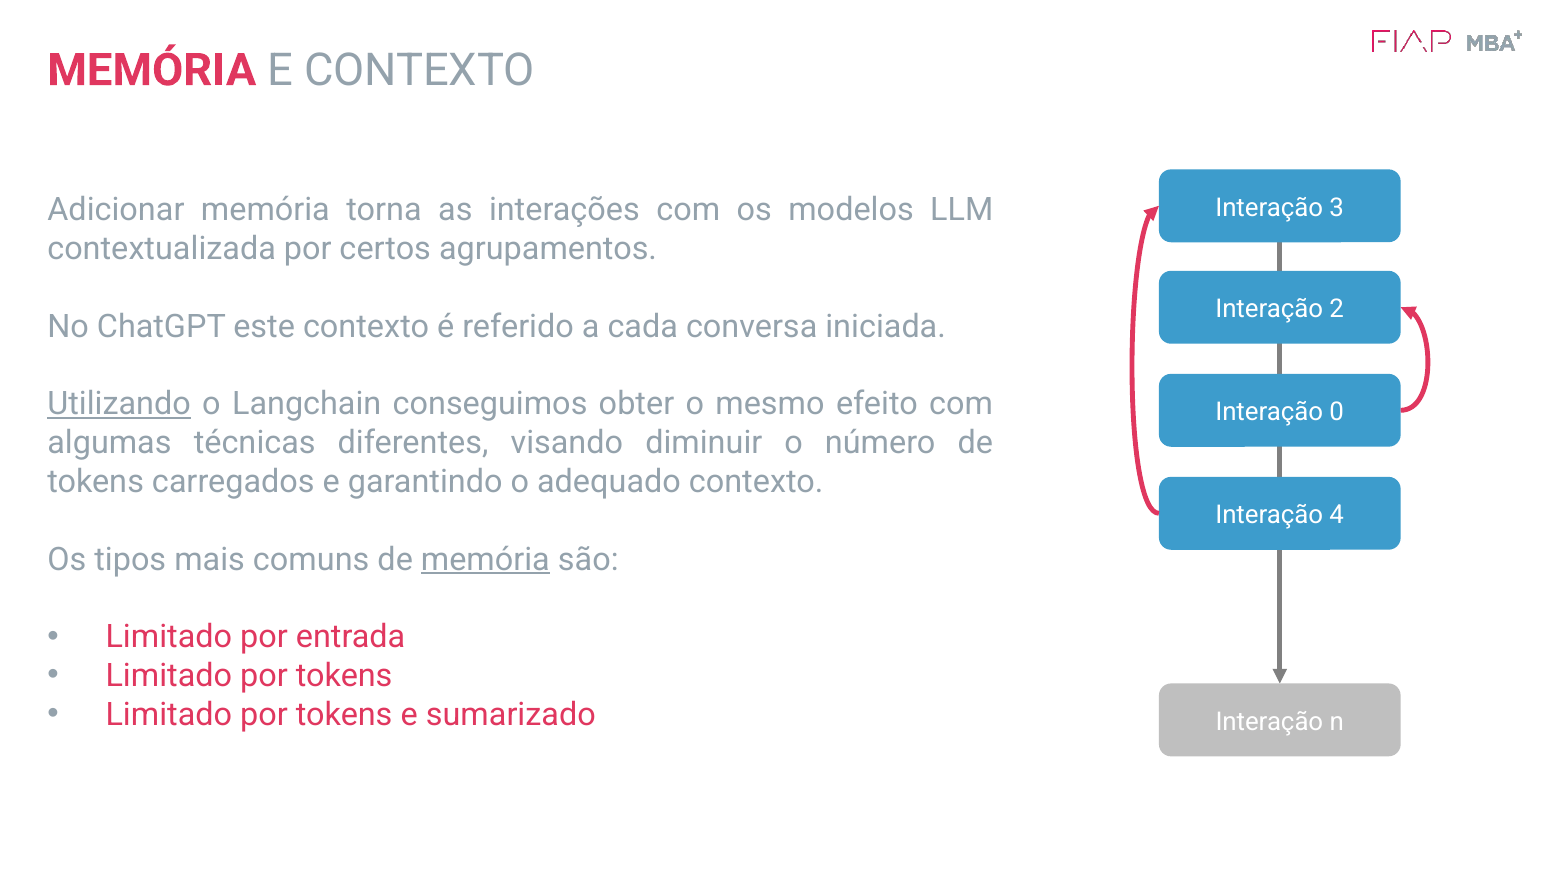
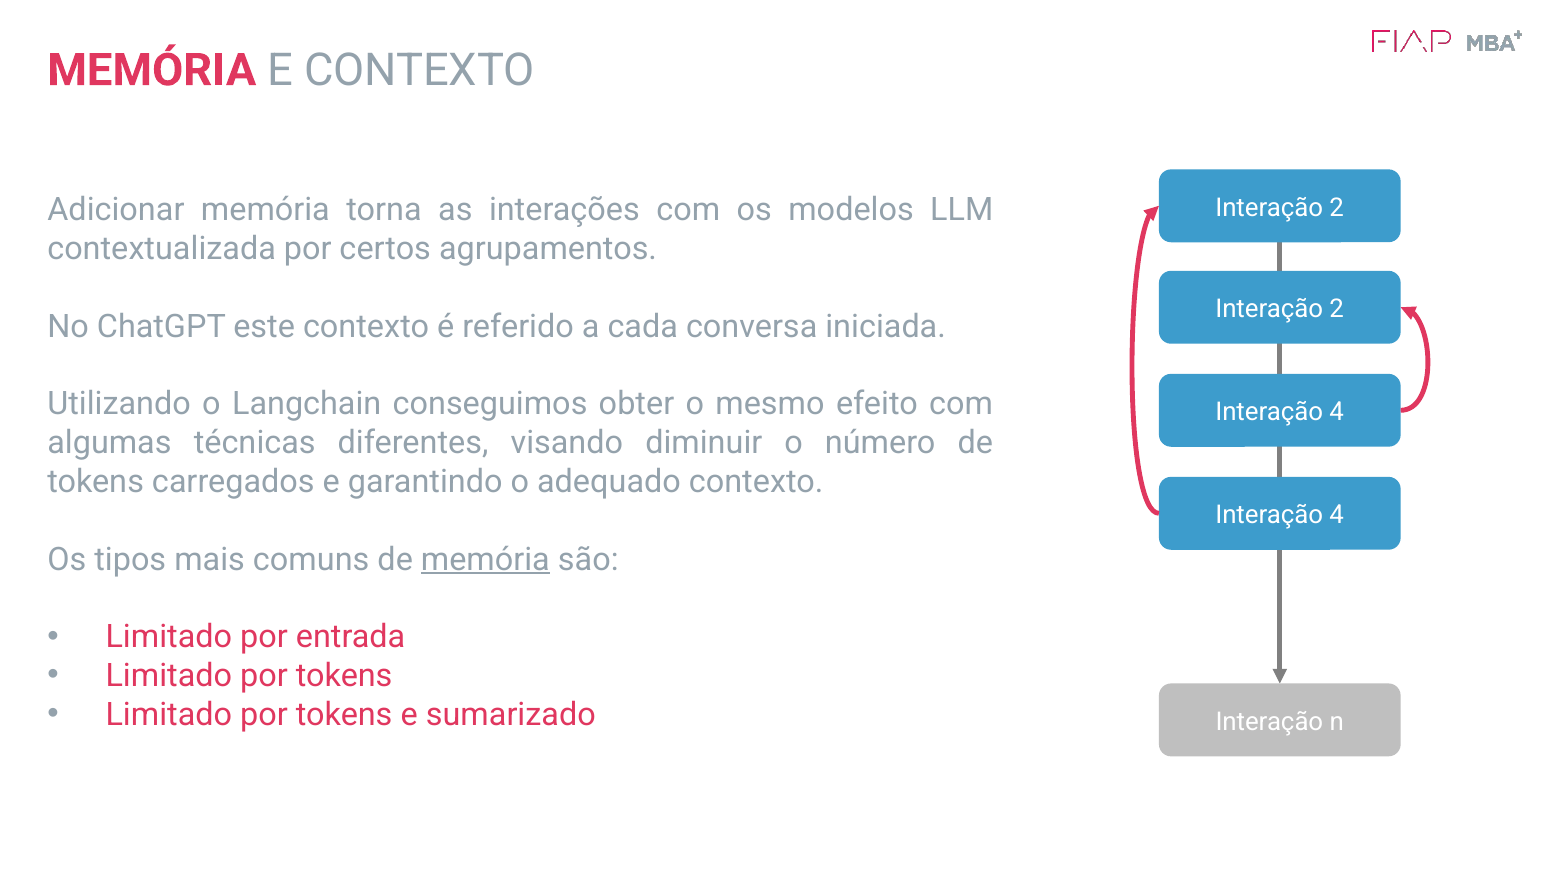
3 at (1337, 208): 3 -> 2
Utilizando underline: present -> none
0 at (1337, 412): 0 -> 4
